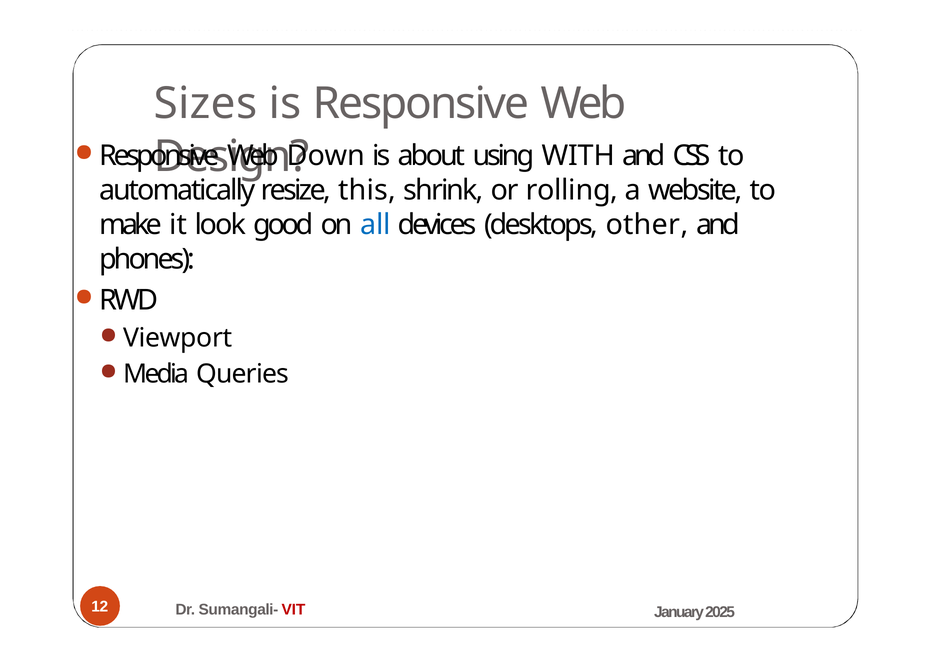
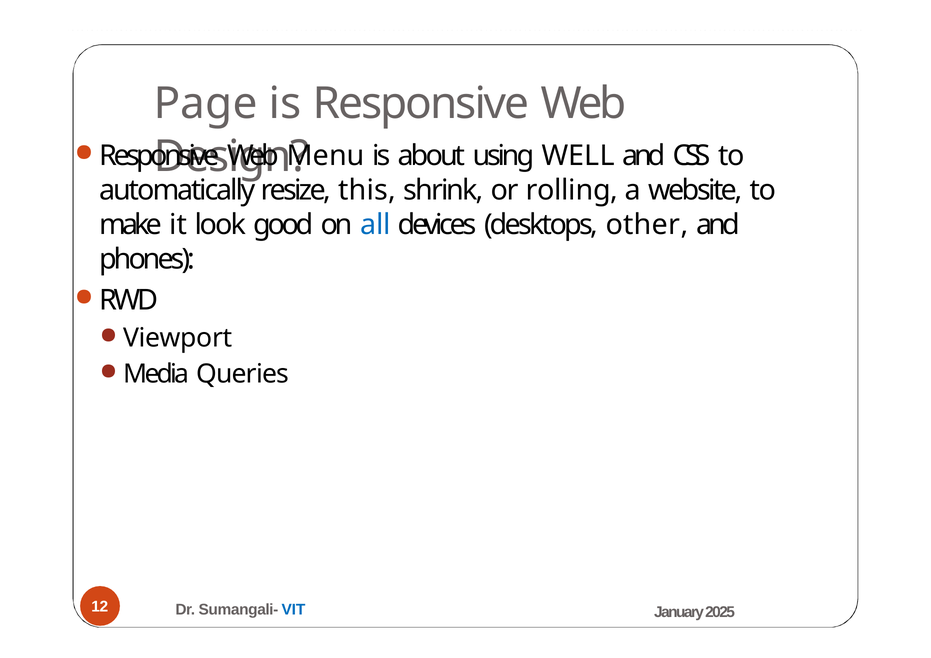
Sizes: Sizes -> Page
Down: Down -> Menu
WITH: WITH -> WELL
VIT colour: red -> blue
